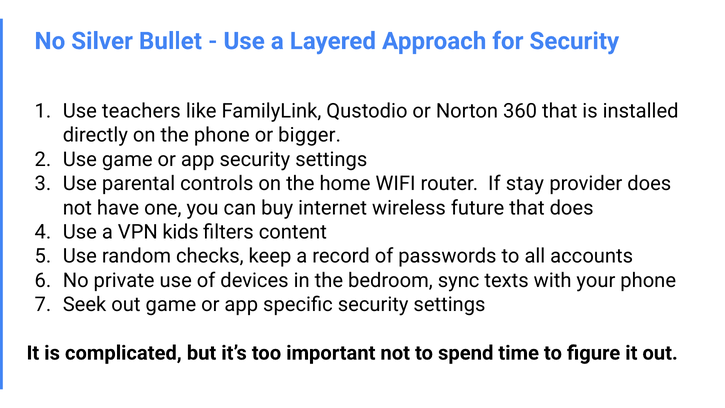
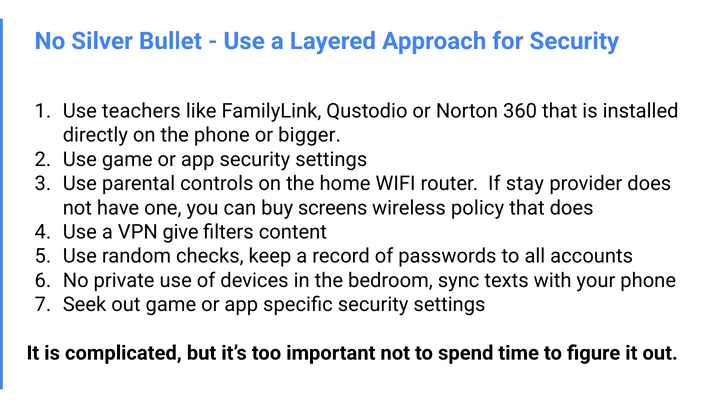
internet: internet -> screens
future: future -> policy
kids: kids -> give
